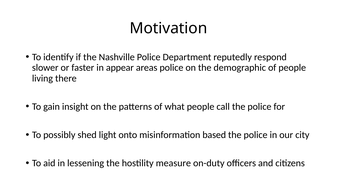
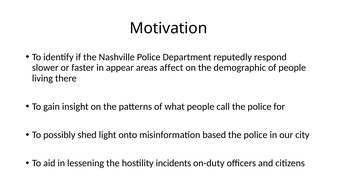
areas police: police -> affect
measure: measure -> incidents
